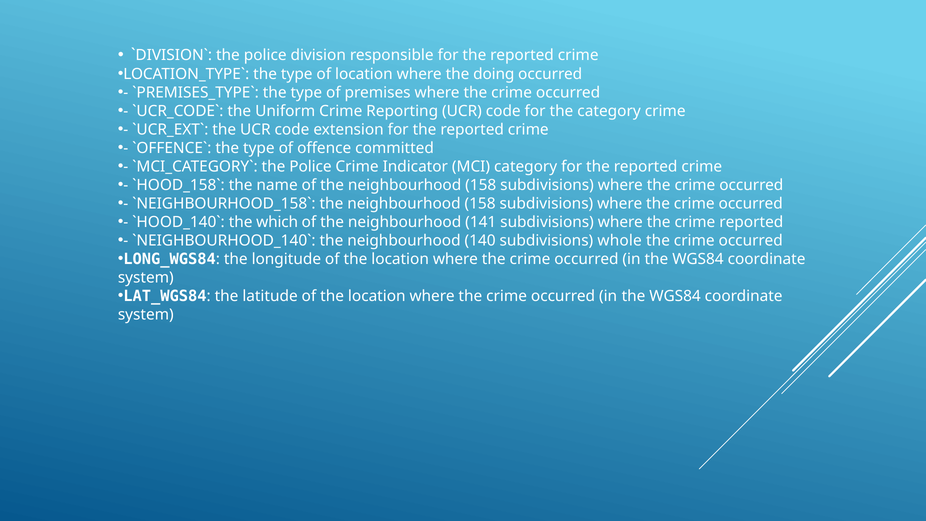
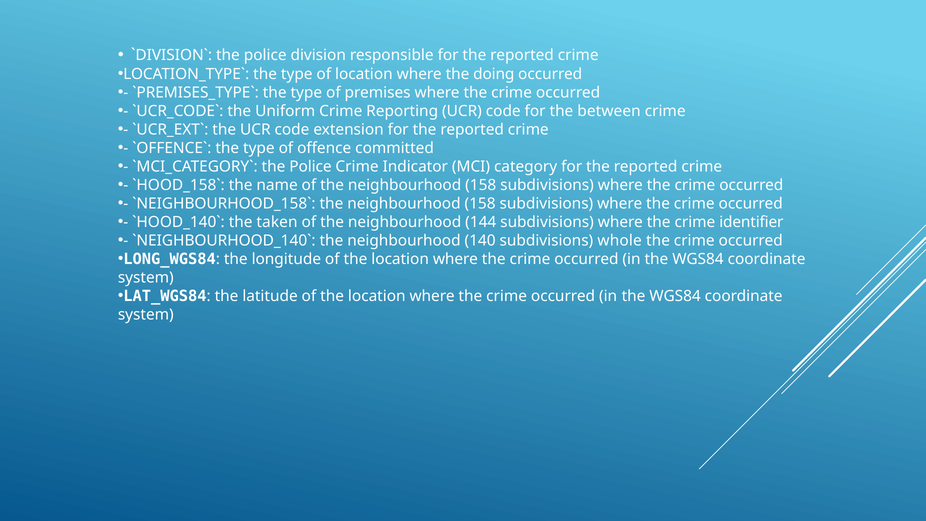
the category: category -> between
which: which -> taken
141: 141 -> 144
crime reported: reported -> identifier
